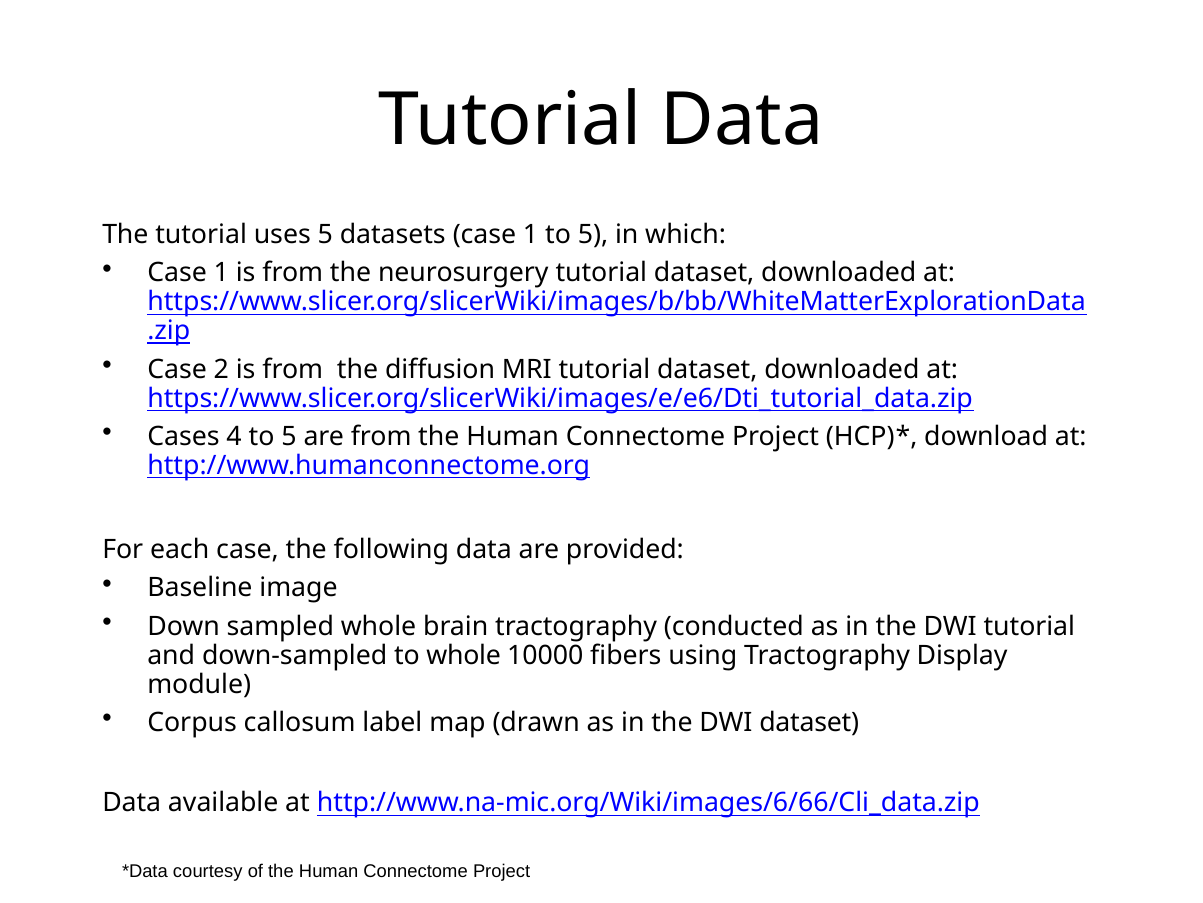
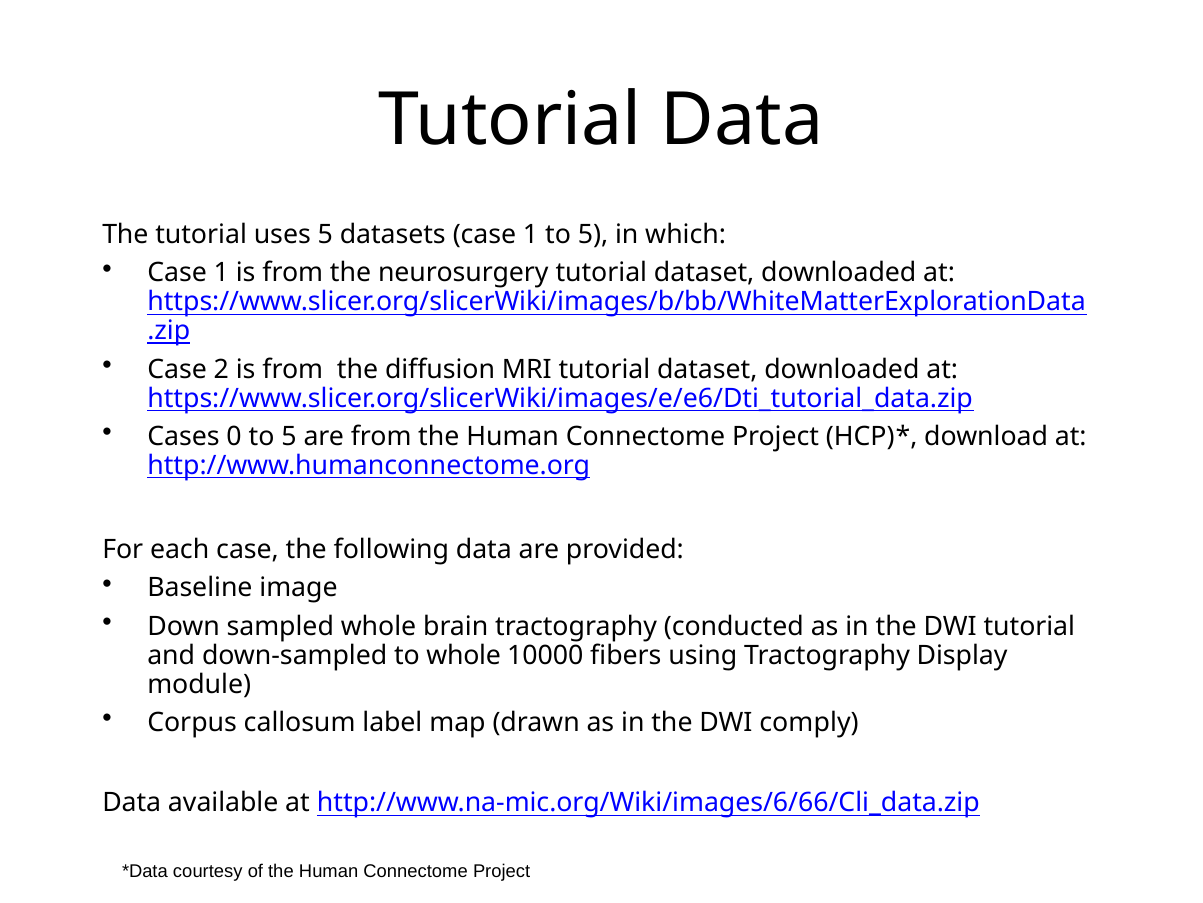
4: 4 -> 0
DWI dataset: dataset -> comply
